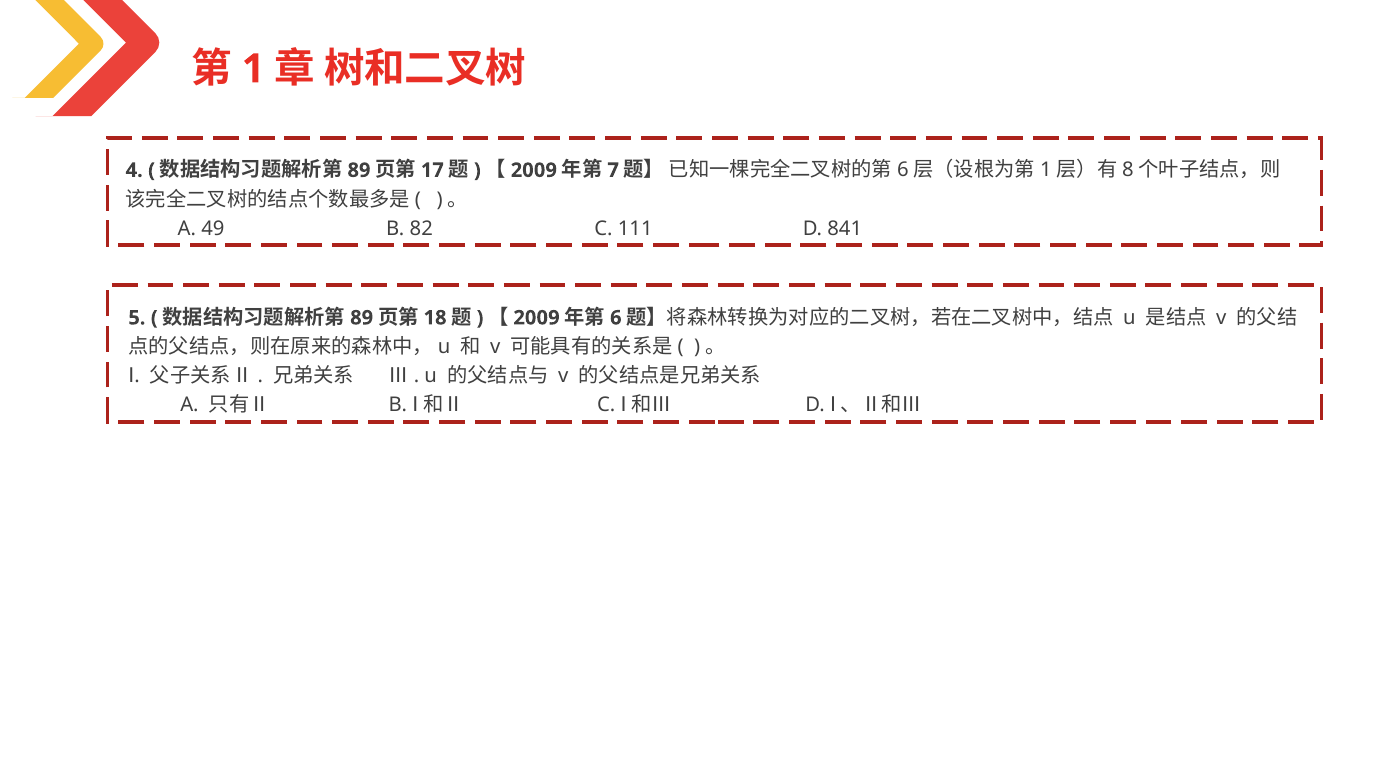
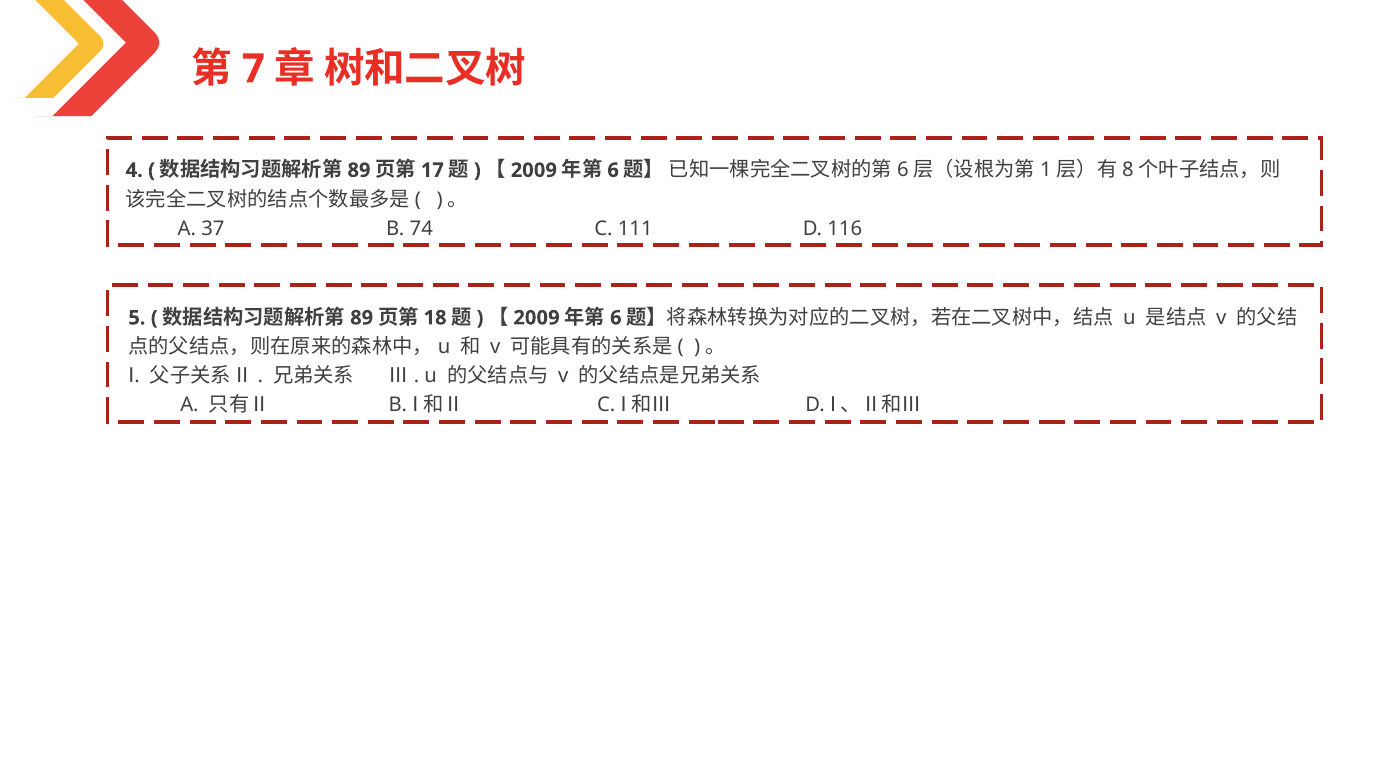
1: 1 -> 7
7 at (613, 170): 7 -> 6
49: 49 -> 37
82: 82 -> 74
841: 841 -> 116
